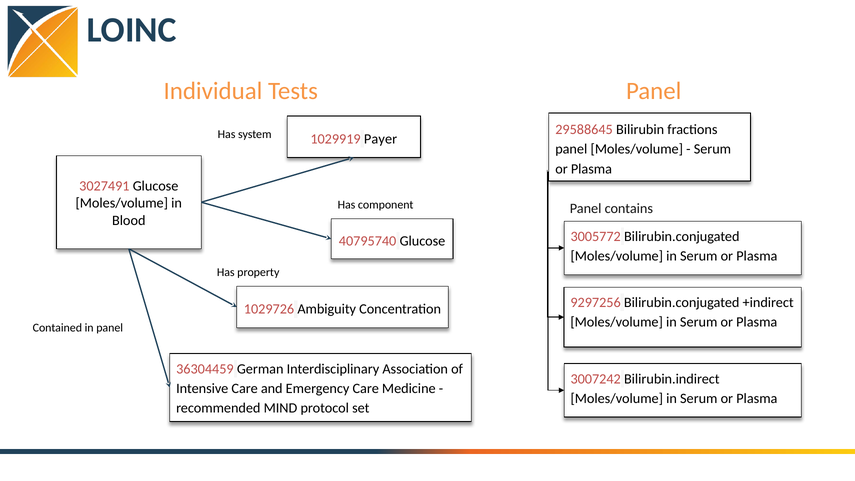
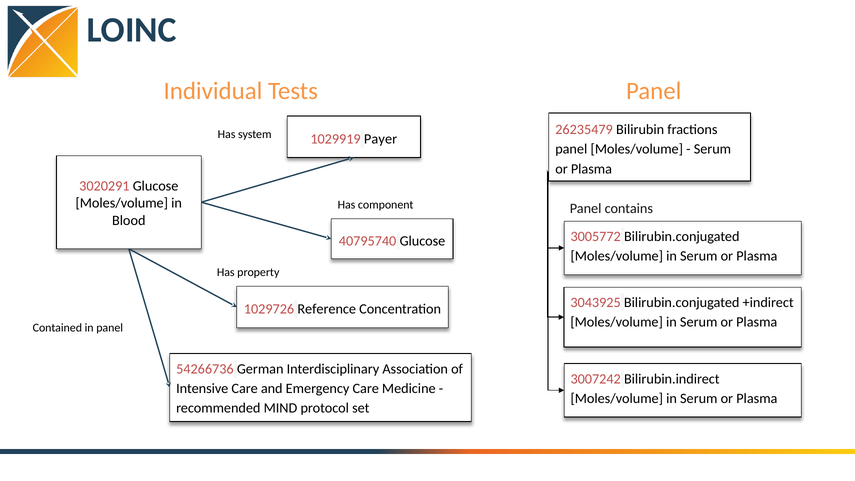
29588645: 29588645 -> 26235479
3027491: 3027491 -> 3020291
9297256: 9297256 -> 3043925
Ambiguity: Ambiguity -> Reference
36304459: 36304459 -> 54266736
